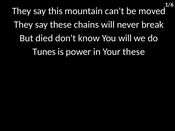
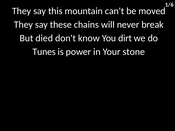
You will: will -> dirt
Your these: these -> stone
